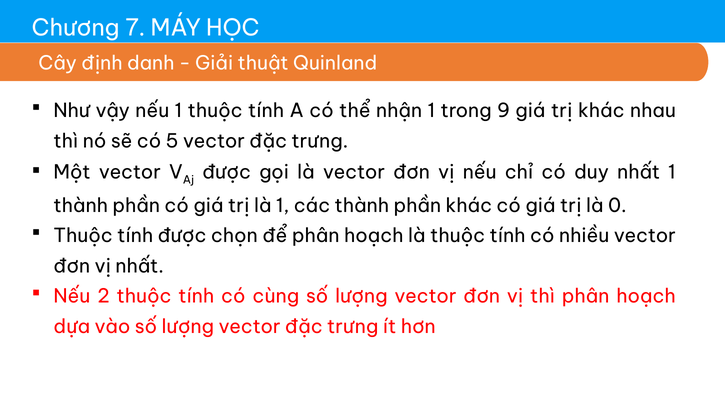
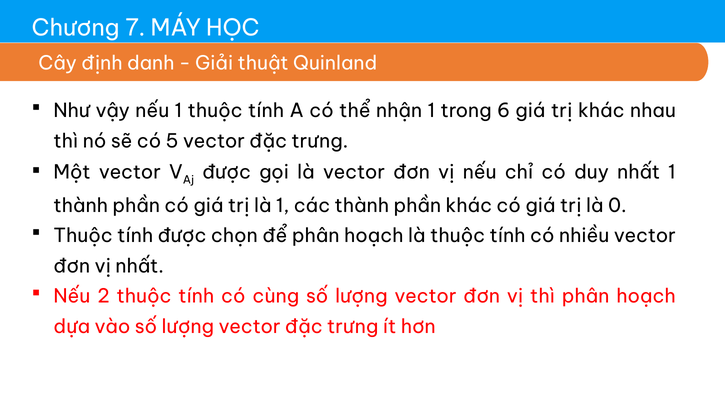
9: 9 -> 6
